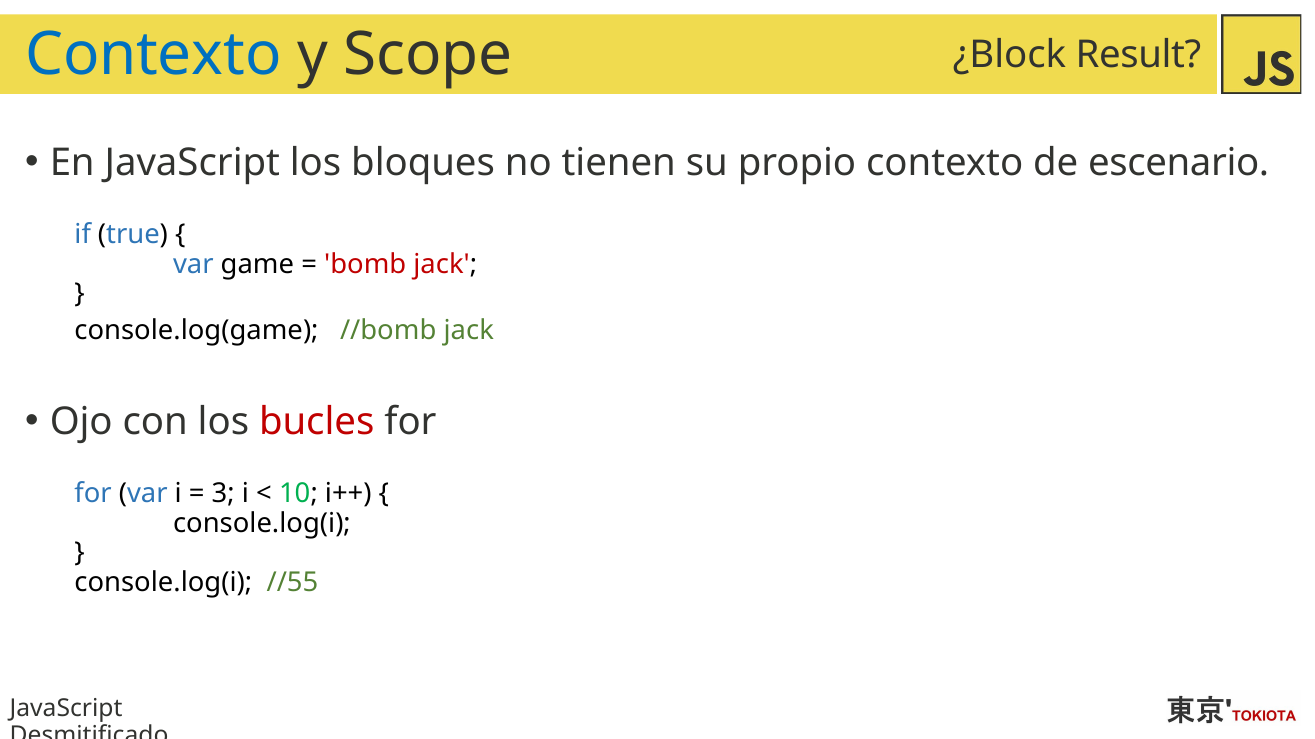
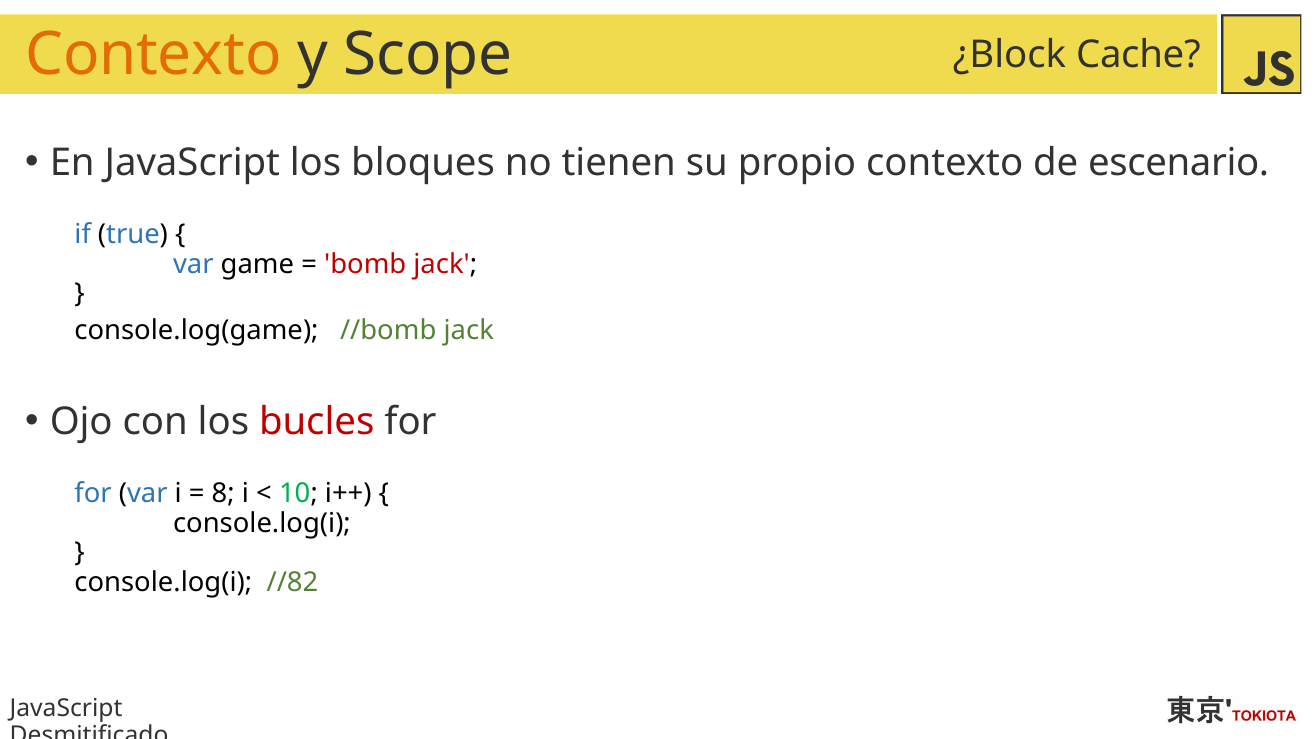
Contexto at (153, 55) colour: blue -> orange
Result: Result -> Cache
3: 3 -> 8
//55: //55 -> //82
